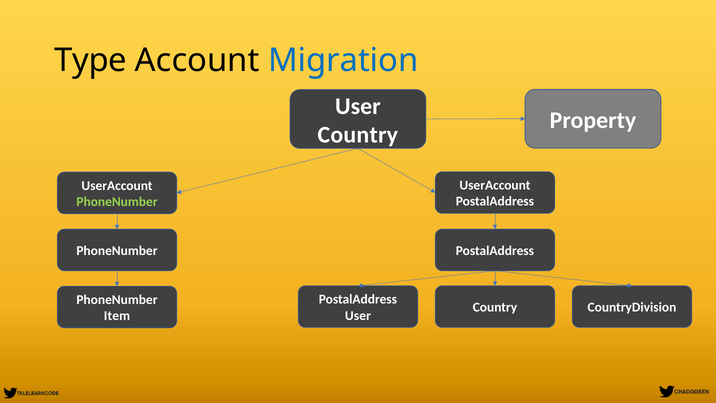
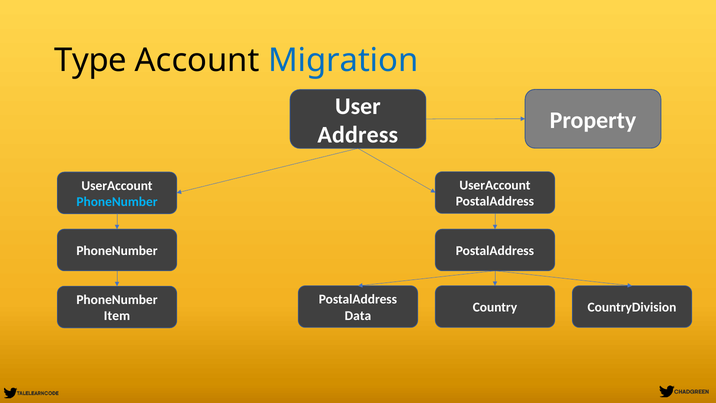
Country at (358, 135): Country -> Address
PhoneNumber at (117, 202) colour: light green -> light blue
User at (358, 315): User -> Data
